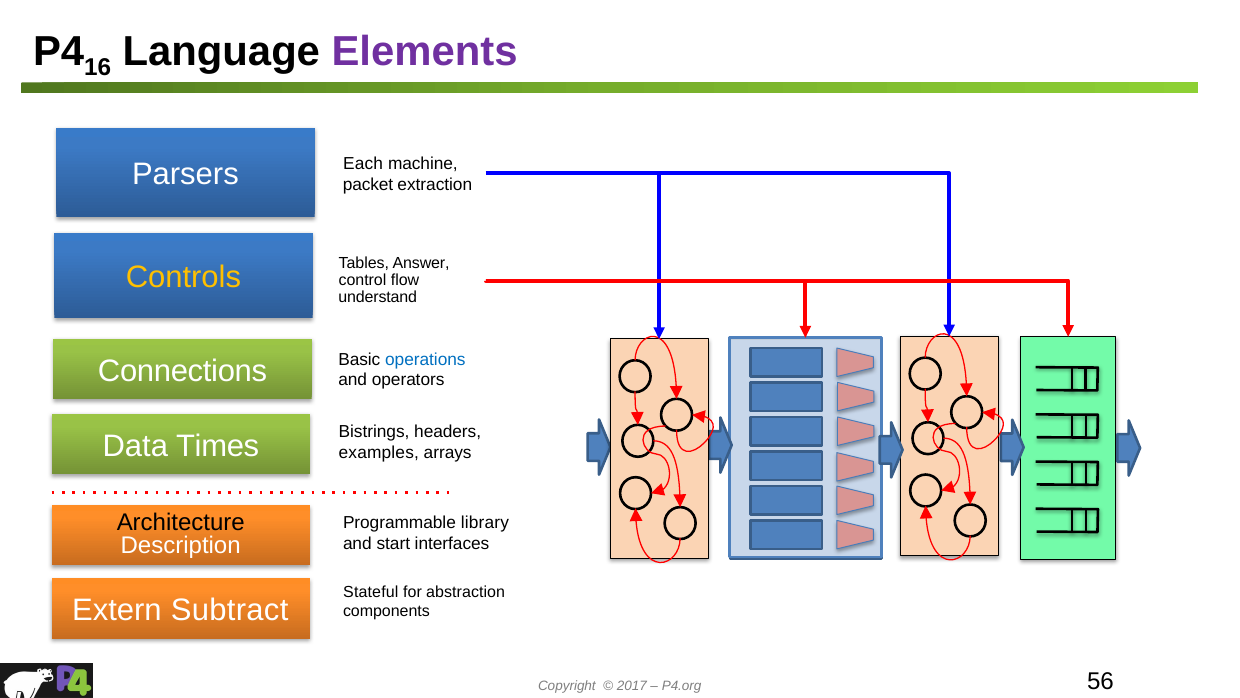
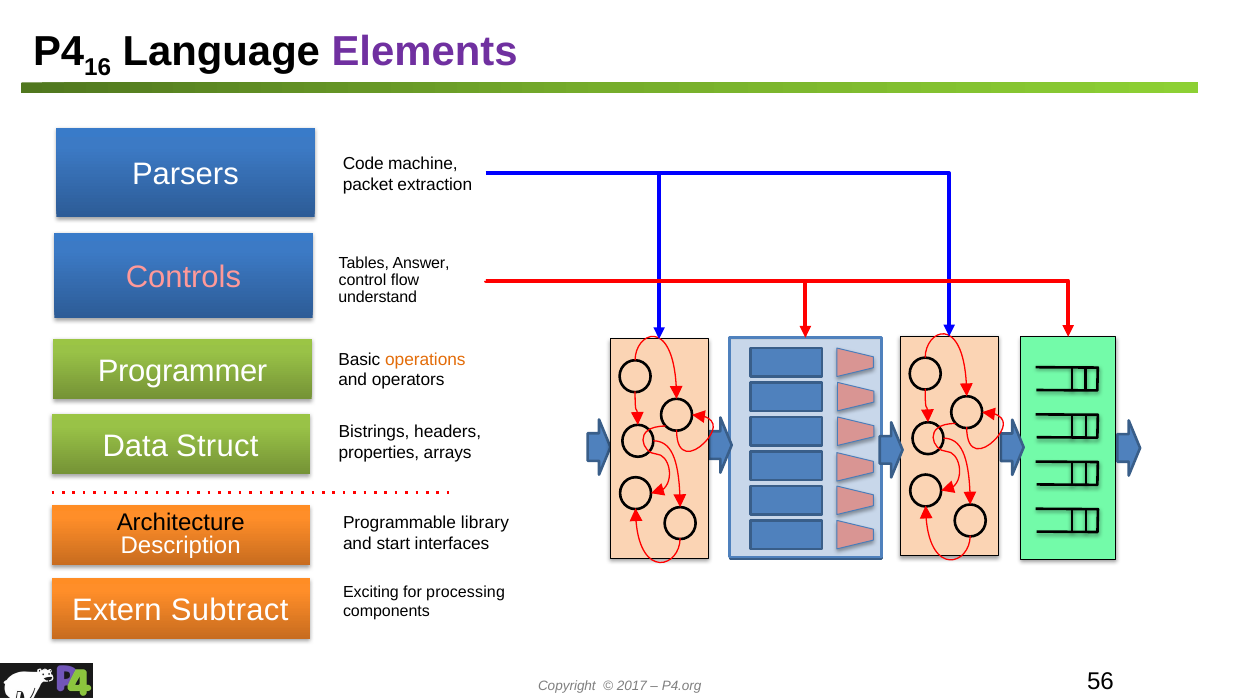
Each: Each -> Code
Controls colour: yellow -> pink
Connections: Connections -> Programmer
operations colour: blue -> orange
Times: Times -> Struct
examples: examples -> properties
Stateful: Stateful -> Exciting
abstraction: abstraction -> processing
